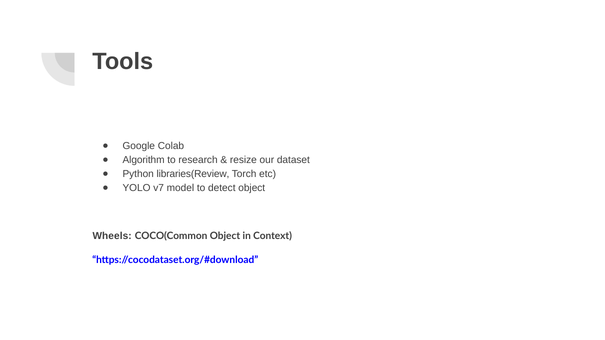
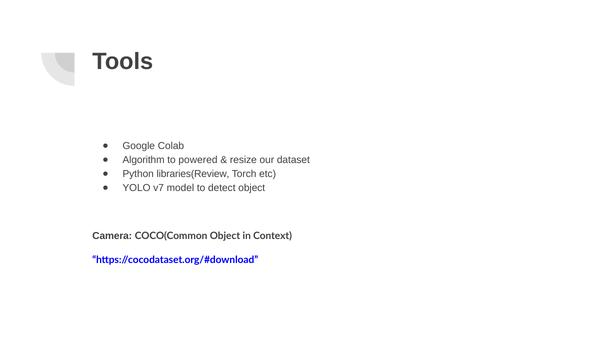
research: research -> powered
Wheels: Wheels -> Camera
